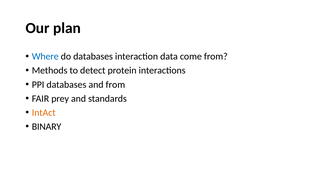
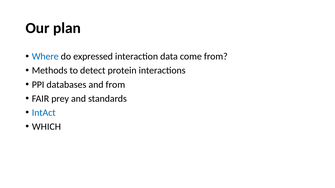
do databases: databases -> expressed
IntAct colour: orange -> blue
BINARY: BINARY -> WHICH
